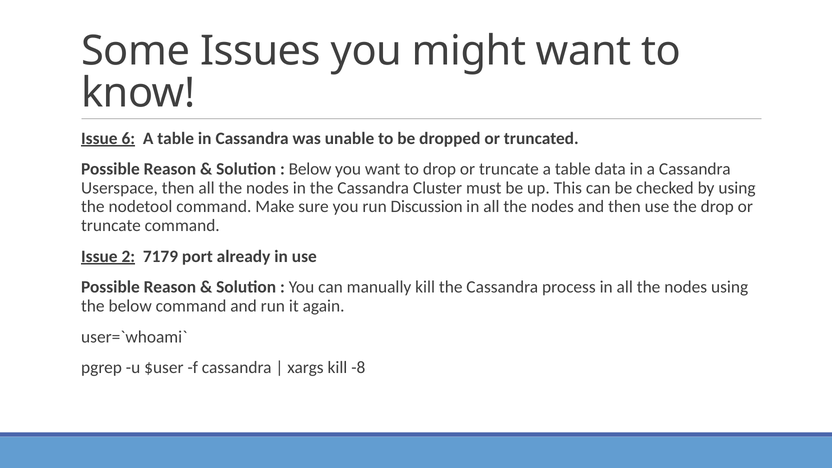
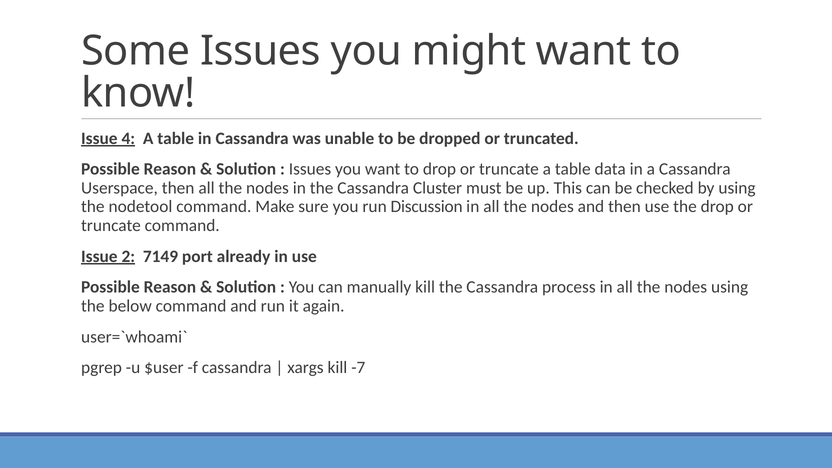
6: 6 -> 4
Below at (310, 169): Below -> Issues
7179: 7179 -> 7149
-8: -8 -> -7
